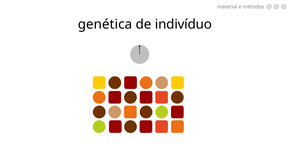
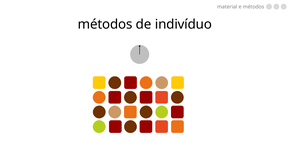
genética at (105, 24): genética -> métodos
